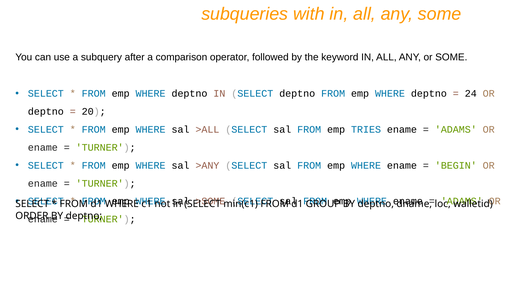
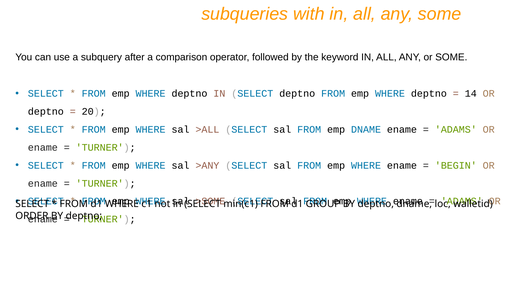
24: 24 -> 14
emp TRIES: TRIES -> DNAME
